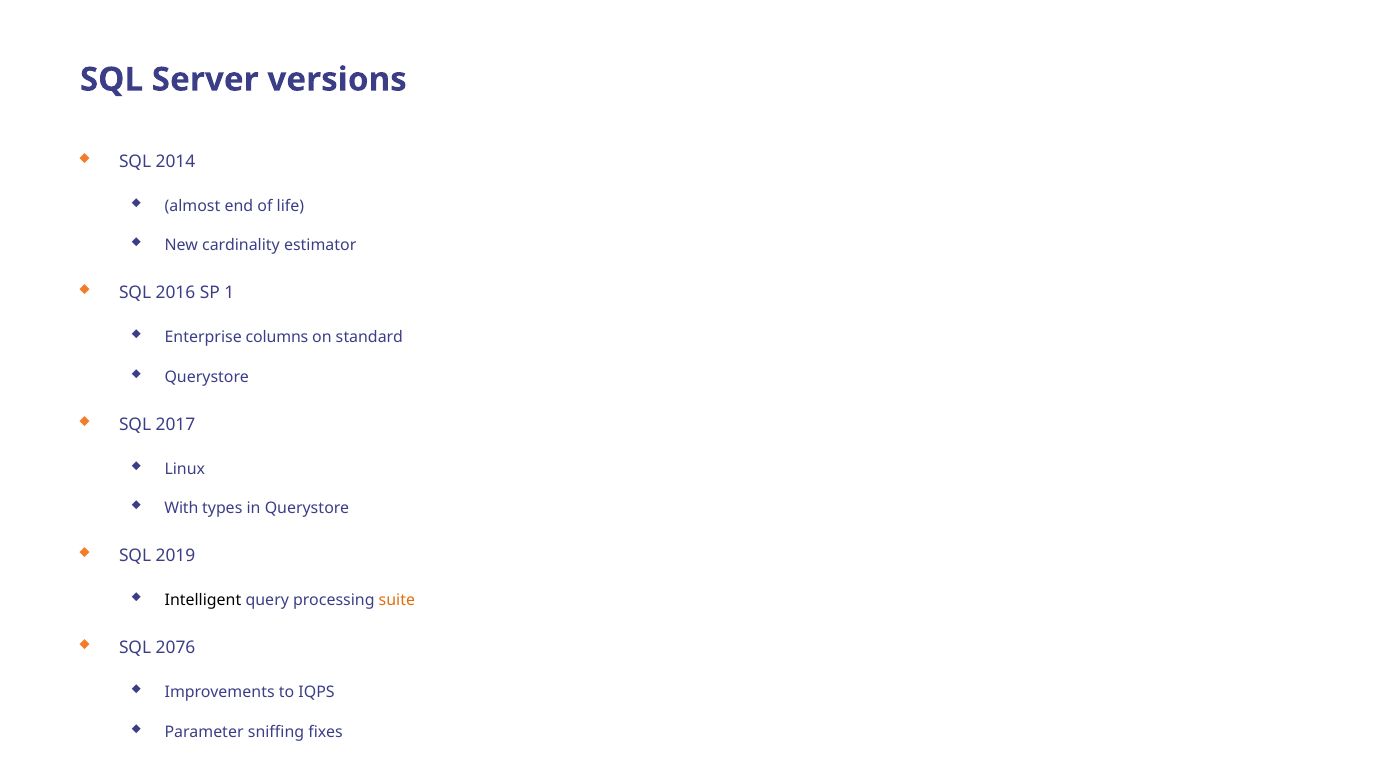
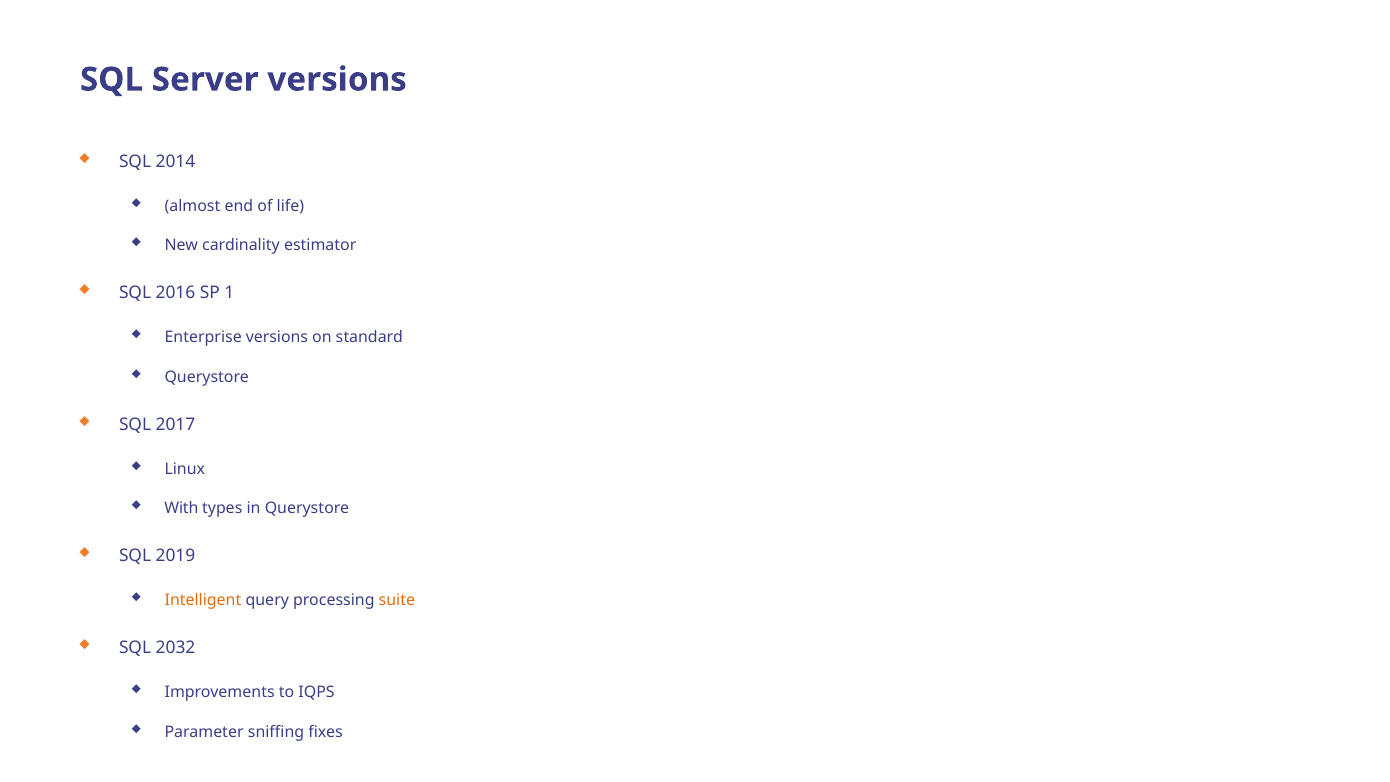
Enterprise columns: columns -> versions
Intelligent colour: black -> orange
2076: 2076 -> 2032
